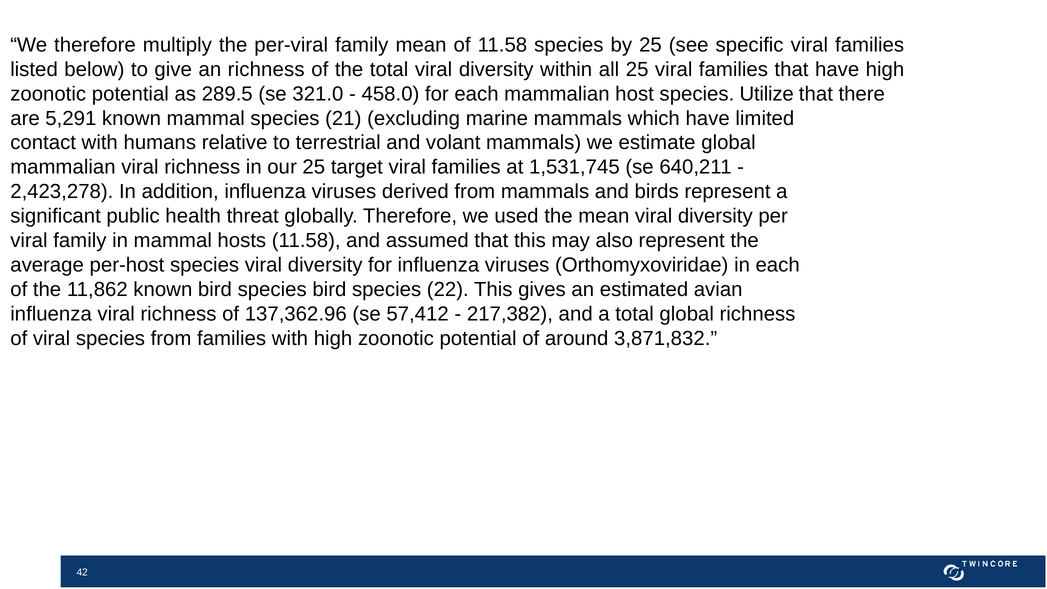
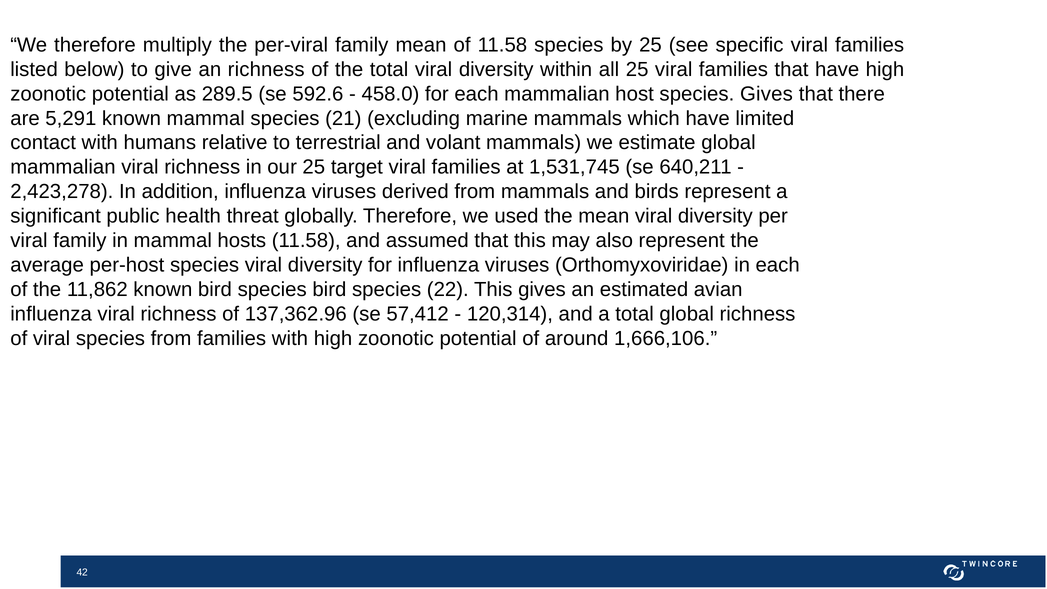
321.0: 321.0 -> 592.6
species Utilize: Utilize -> Gives
217,382: 217,382 -> 120,314
3,871,832: 3,871,832 -> 1,666,106
